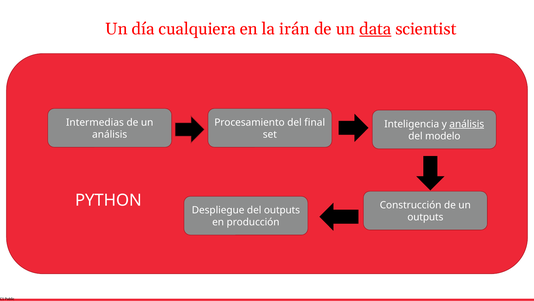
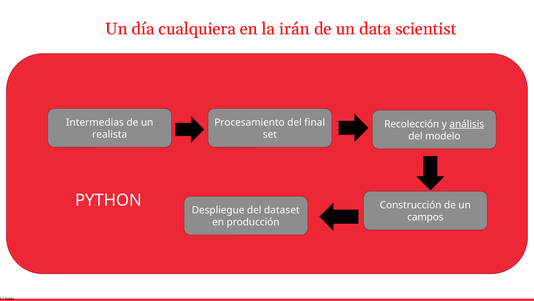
data underline: present -> none
Inteligencia: Inteligencia -> Recolección
análisis at (110, 134): análisis -> realista
del outputs: outputs -> dataset
outputs at (425, 217): outputs -> campos
